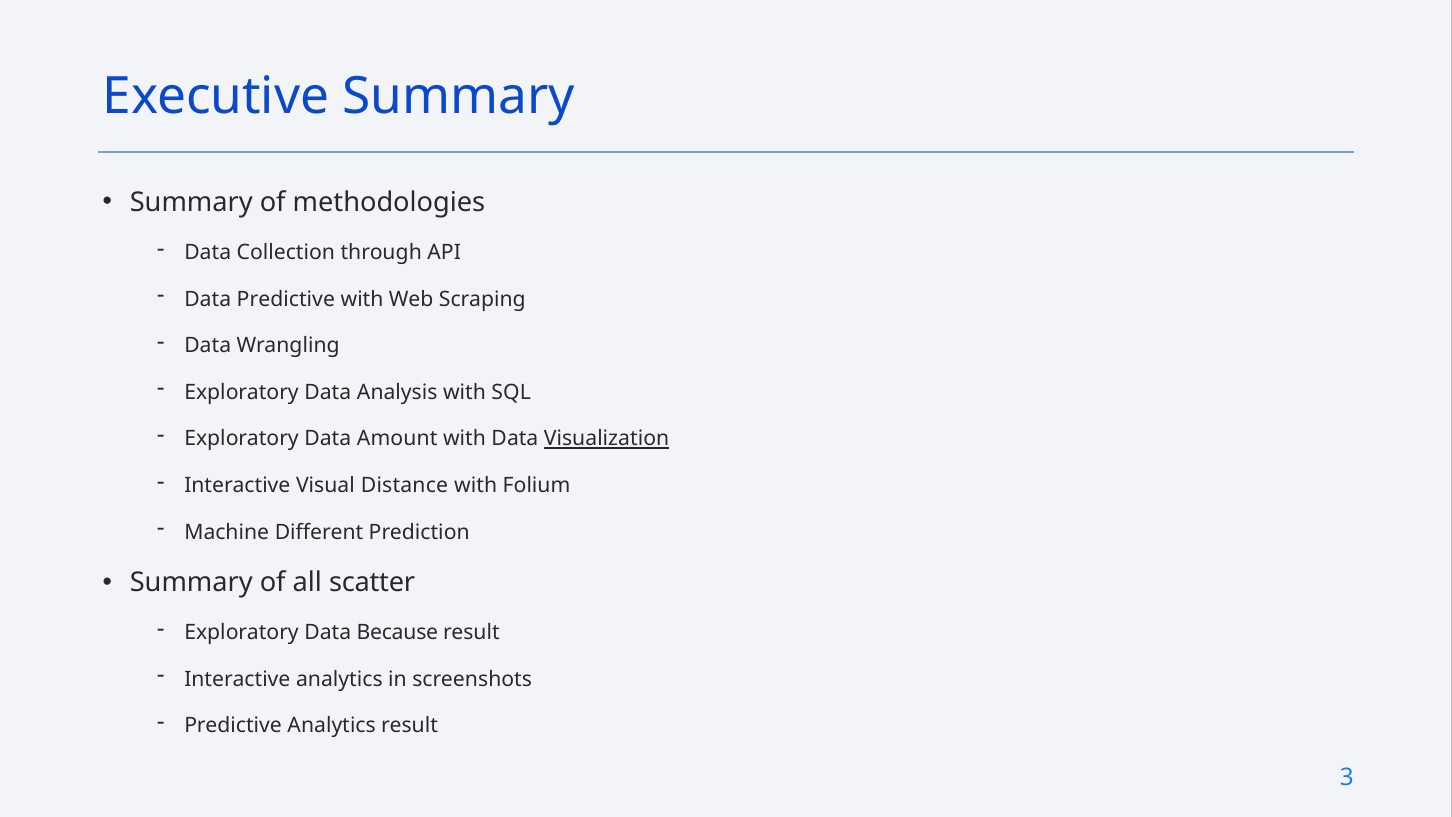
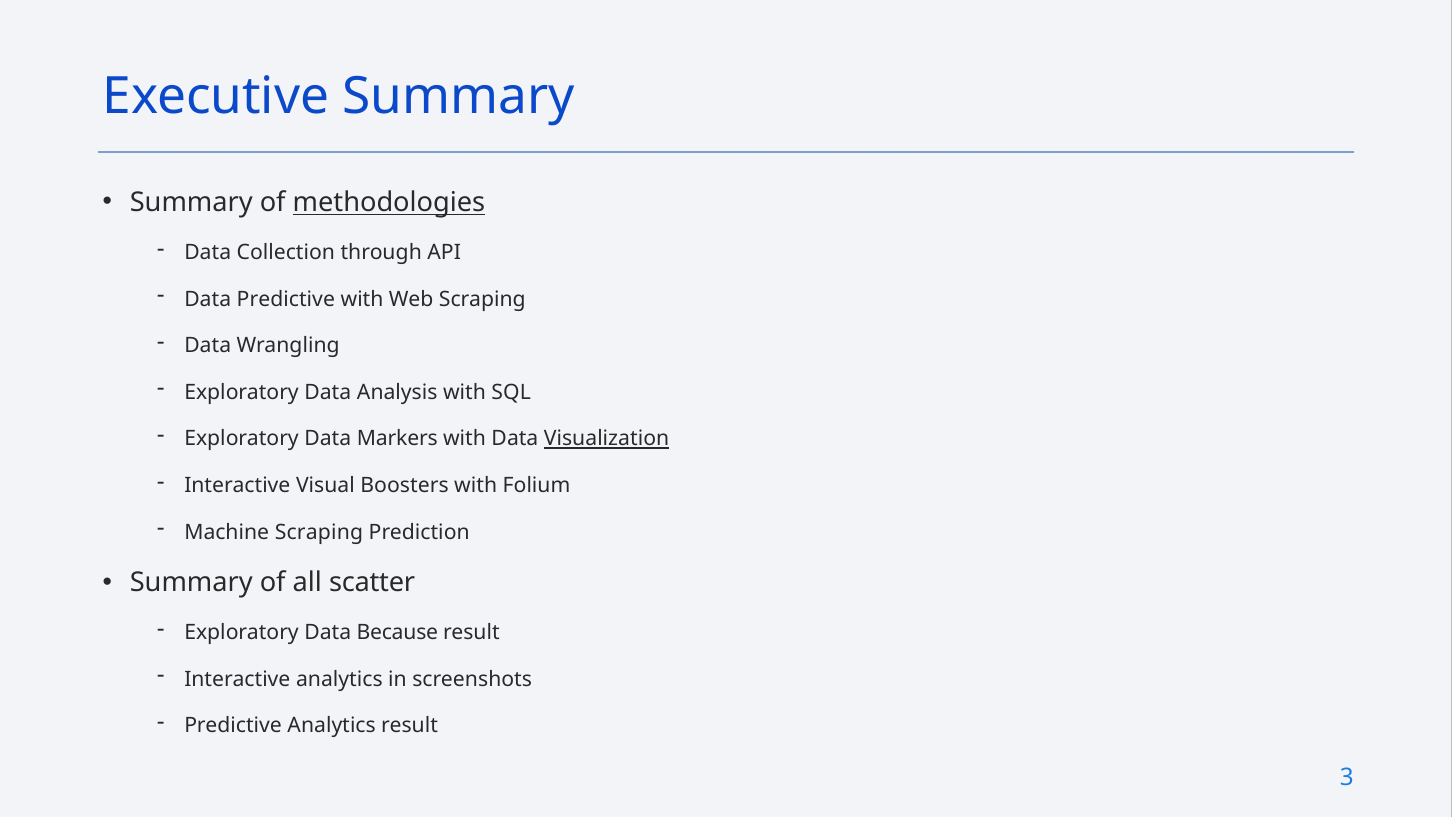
methodologies underline: none -> present
Amount: Amount -> Markers
Distance: Distance -> Boosters
Machine Different: Different -> Scraping
